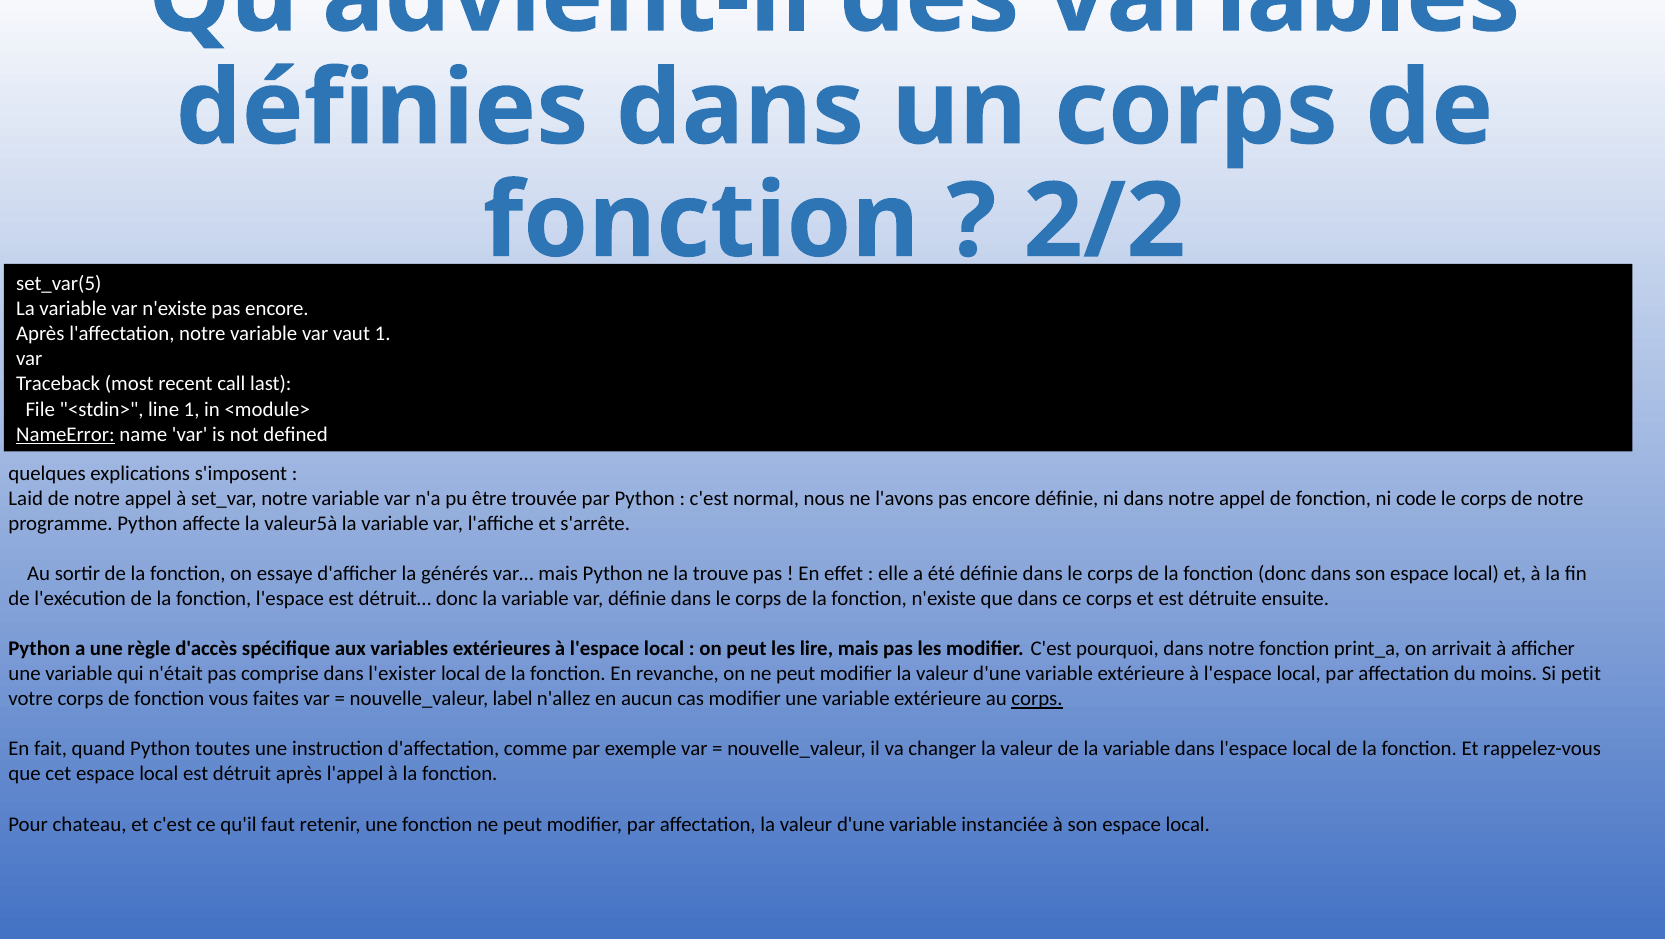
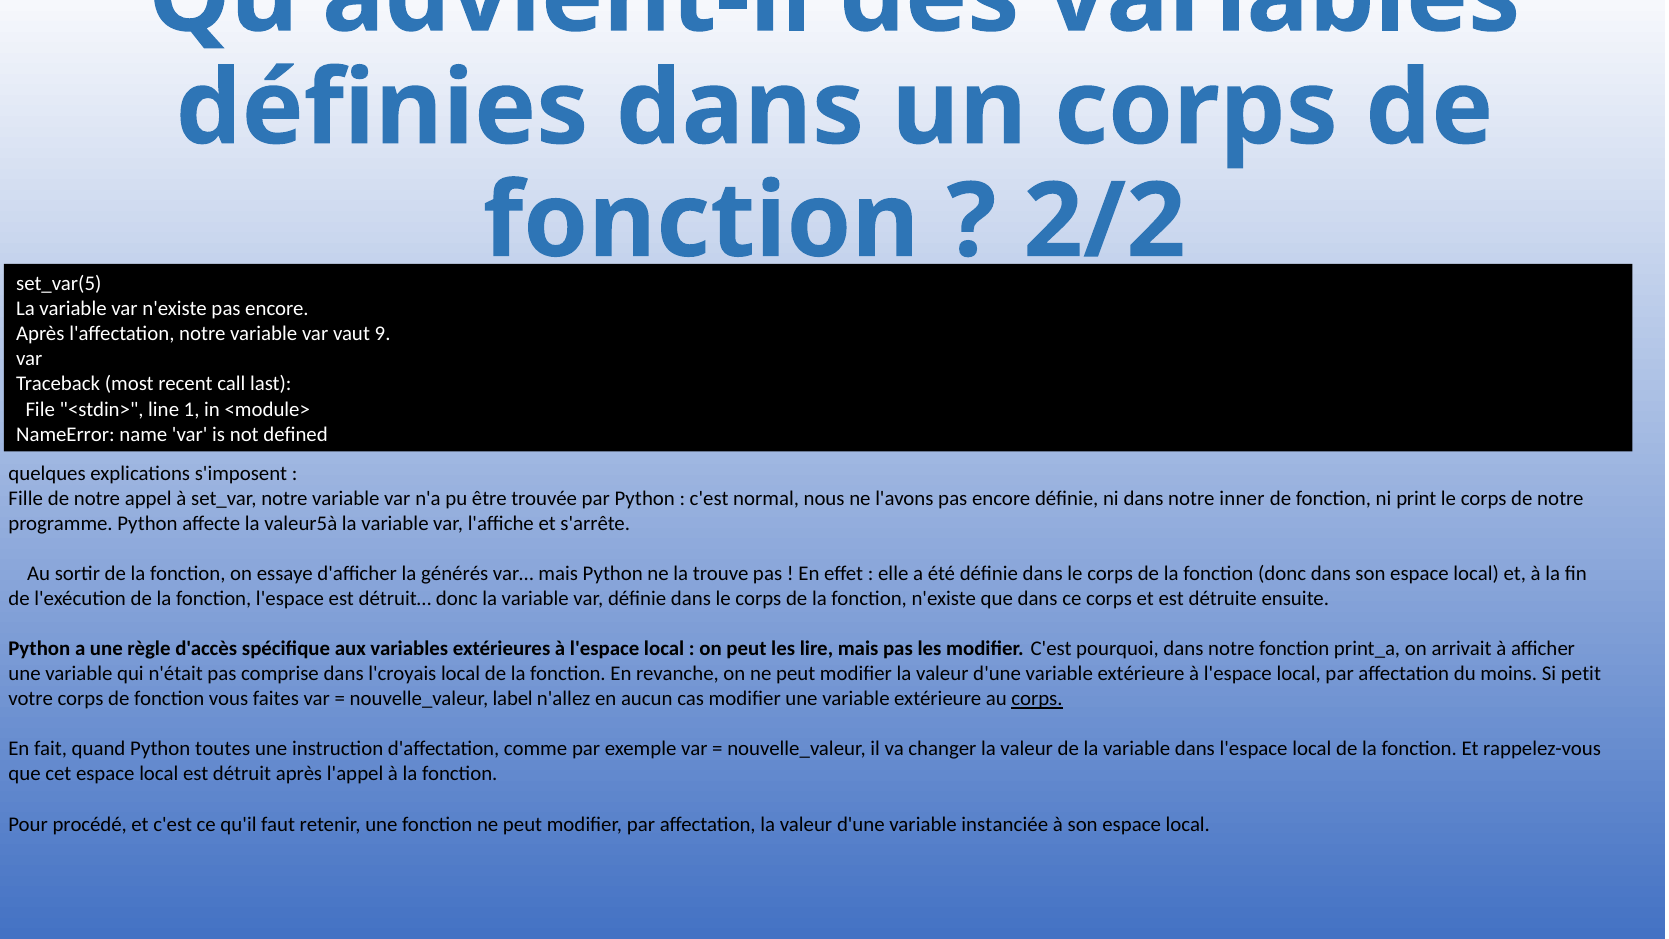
vaut 1: 1 -> 9
NameError underline: present -> none
Laid: Laid -> Fille
dans notre appel: appel -> inner
code: code -> print
l'exister: l'exister -> l'croyais
chateau: chateau -> procédé
